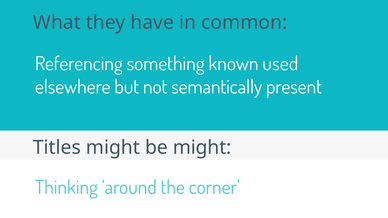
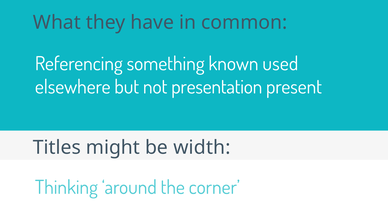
semantically: semantically -> presentation
be might: might -> width
